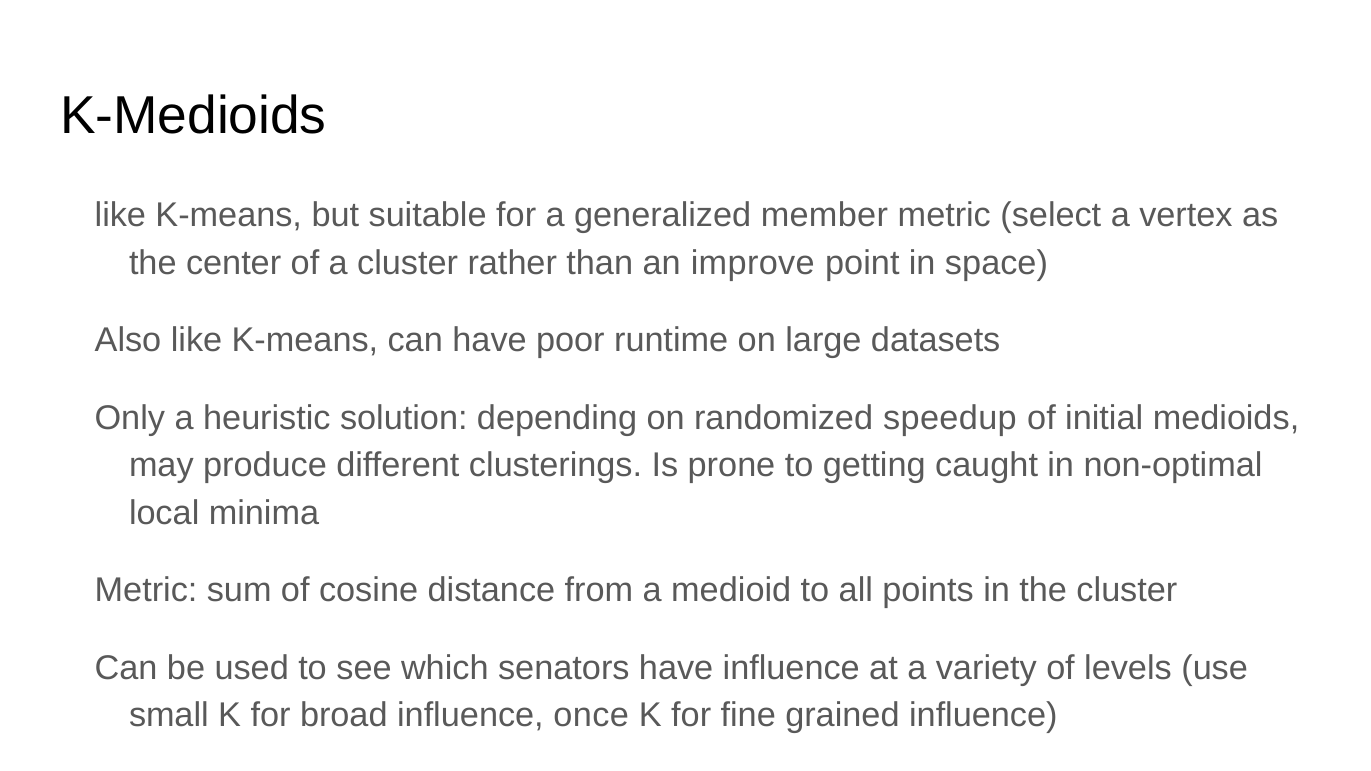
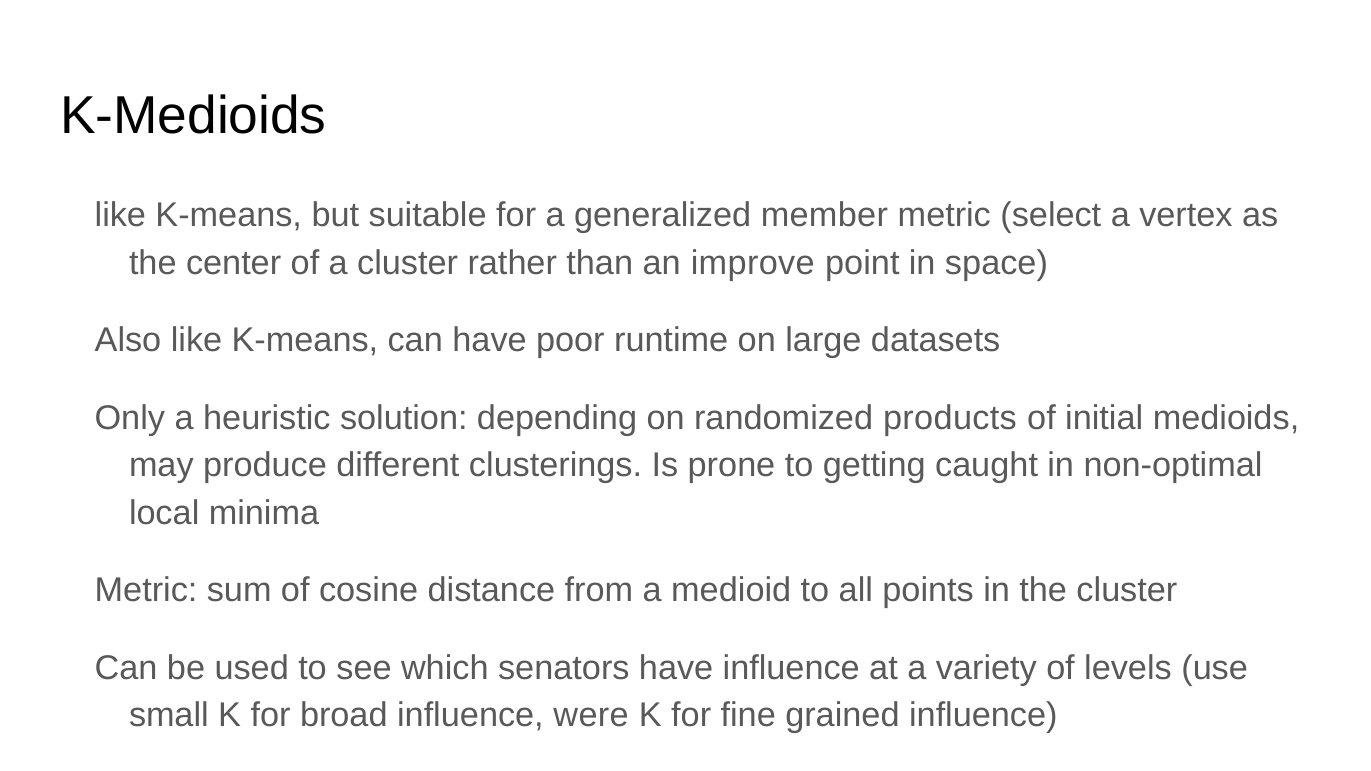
speedup: speedup -> products
once: once -> were
